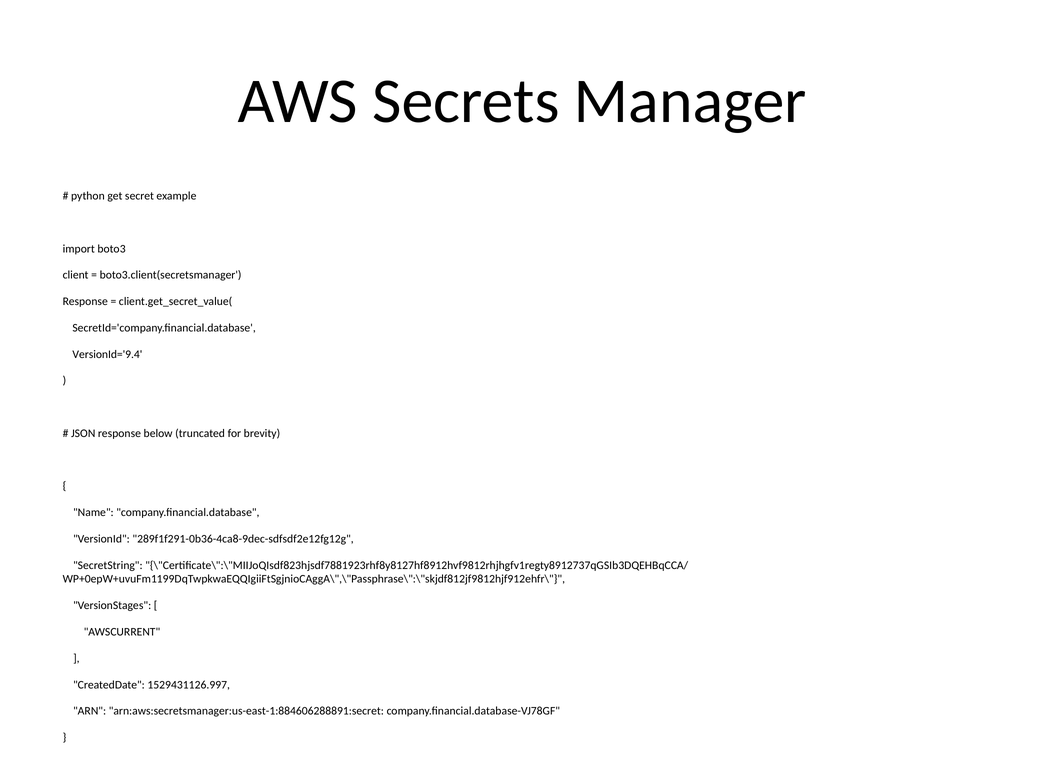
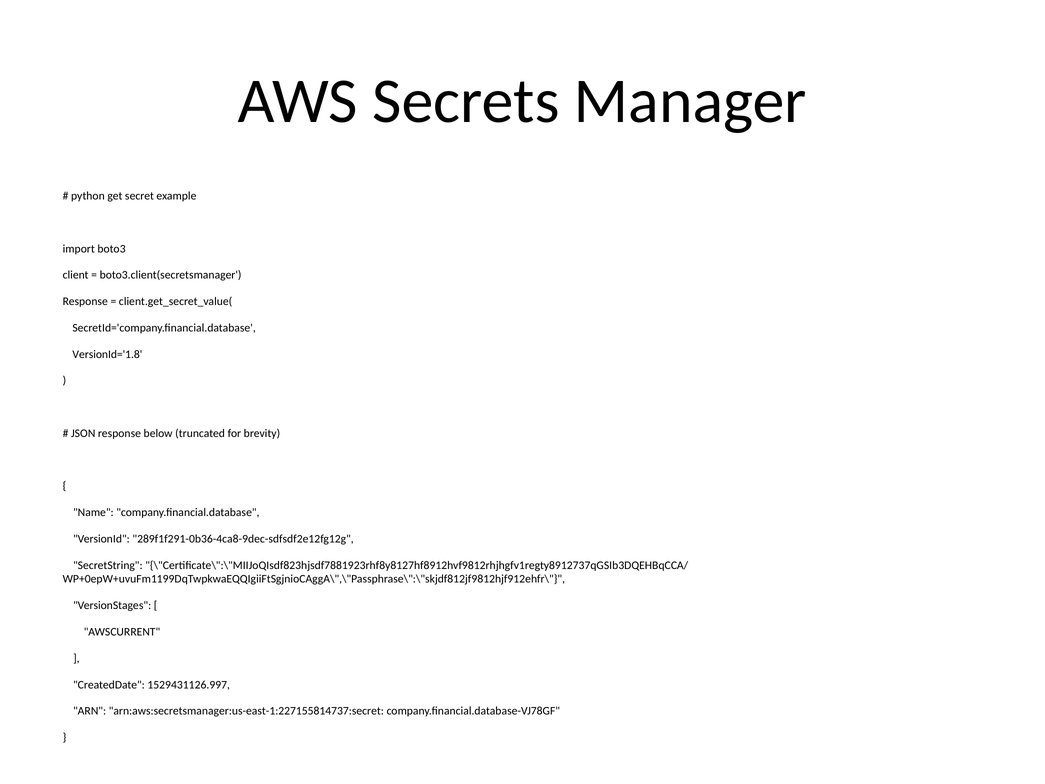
VersionId='9.4: VersionId='9.4 -> VersionId='1.8
arn:aws:secretsmanager:us-east-1:884606288891:secret: arn:aws:secretsmanager:us-east-1:884606288891:secret -> arn:aws:secretsmanager:us-east-1:227155814737:secret
